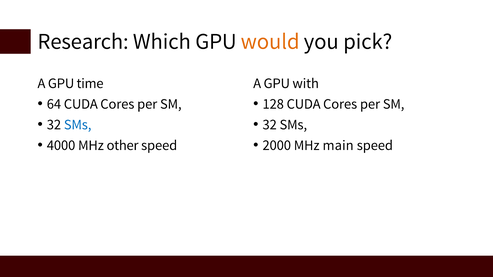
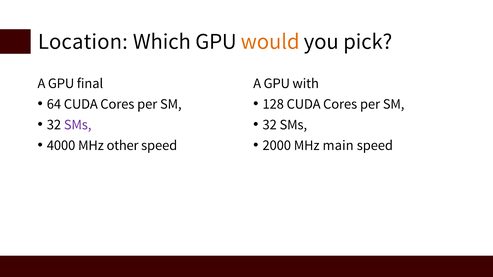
Research: Research -> Location
time: time -> final
SMs at (78, 125) colour: blue -> purple
